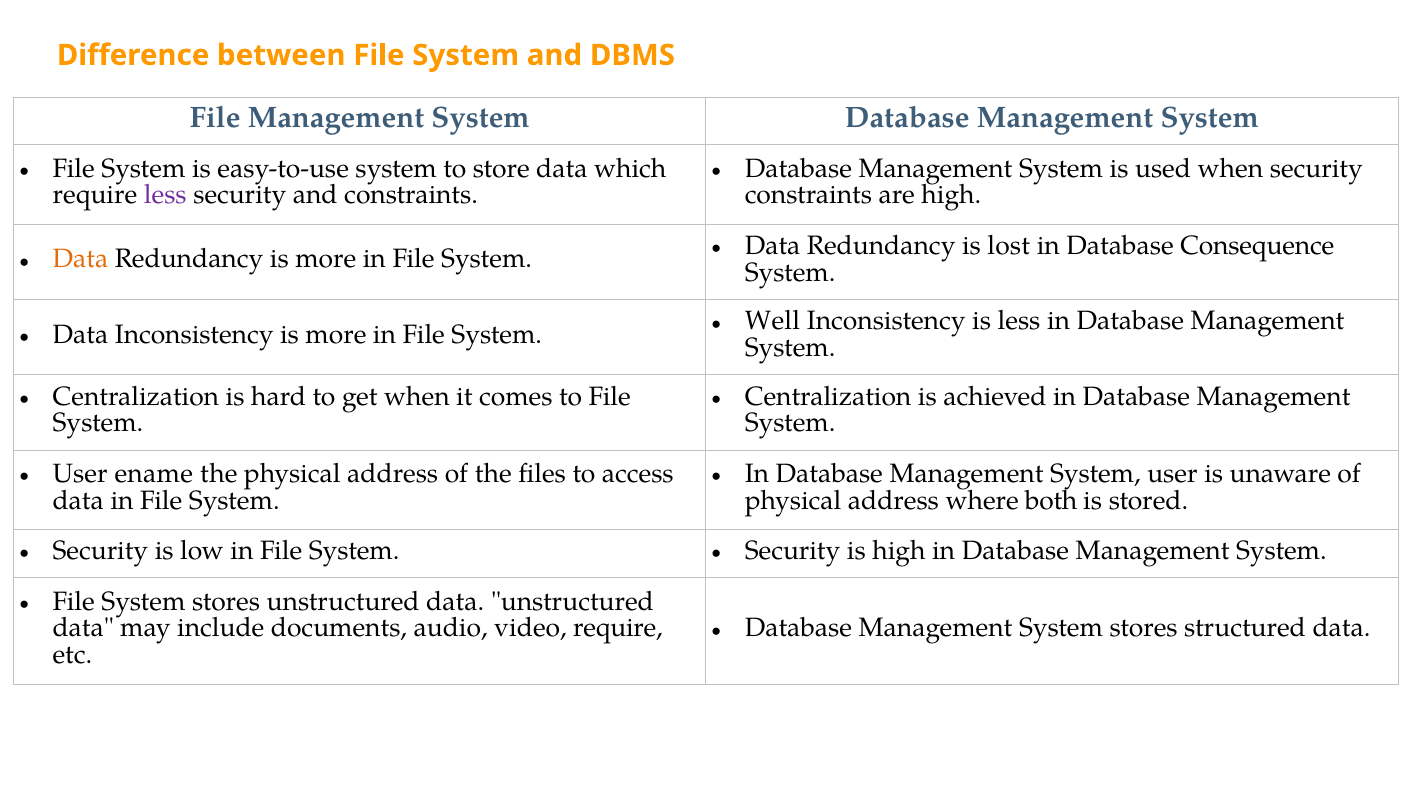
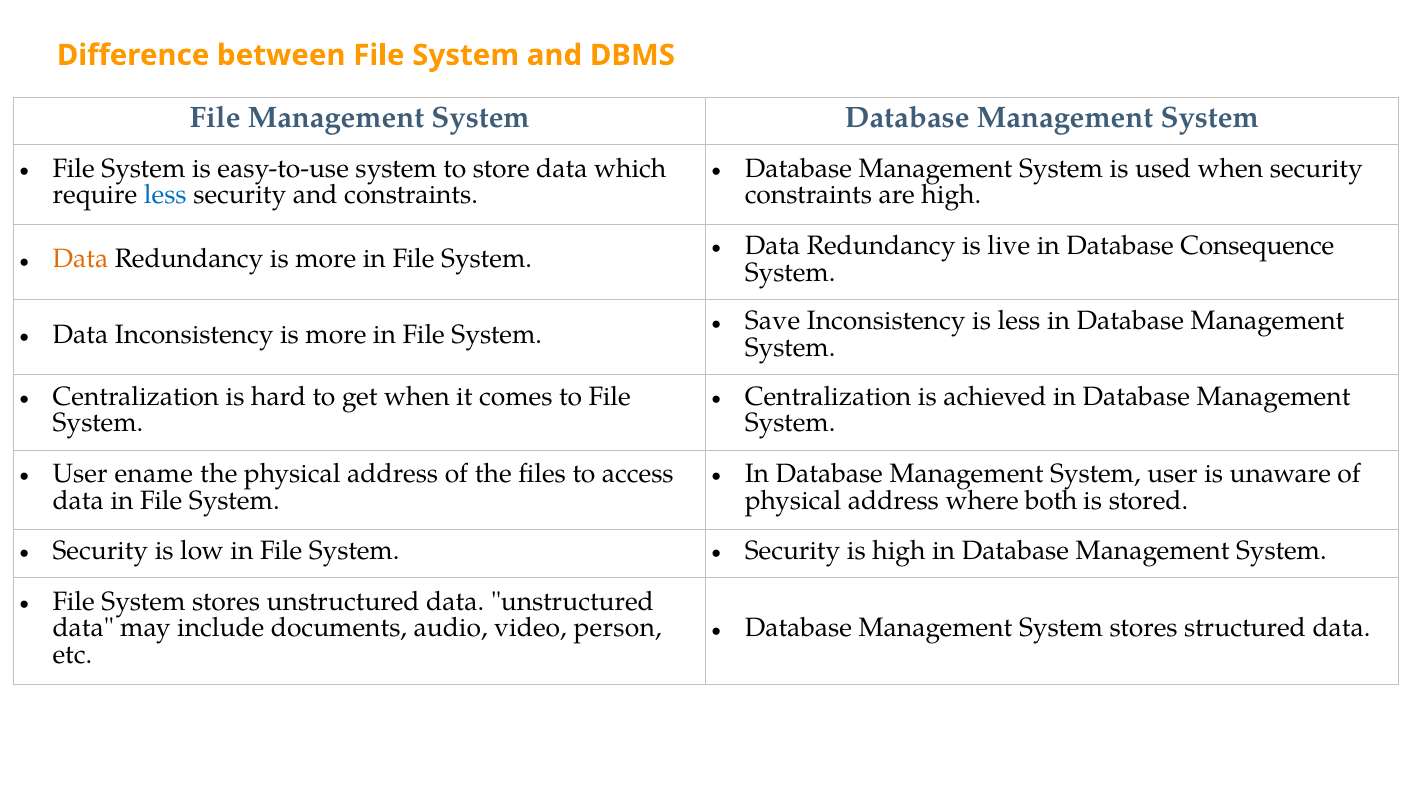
less at (165, 195) colour: purple -> blue
lost: lost -> live
Well: Well -> Save
video require: require -> person
